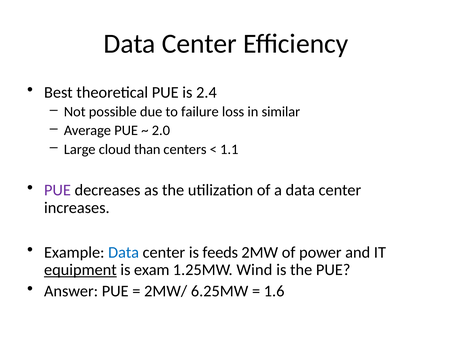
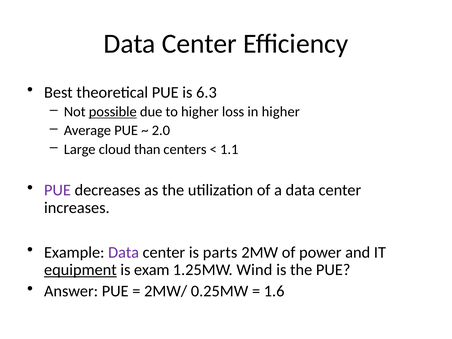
2.4: 2.4 -> 6.3
possible underline: none -> present
to failure: failure -> higher
in similar: similar -> higher
Data at (124, 252) colour: blue -> purple
feeds: feeds -> parts
6.25MW: 6.25MW -> 0.25MW
